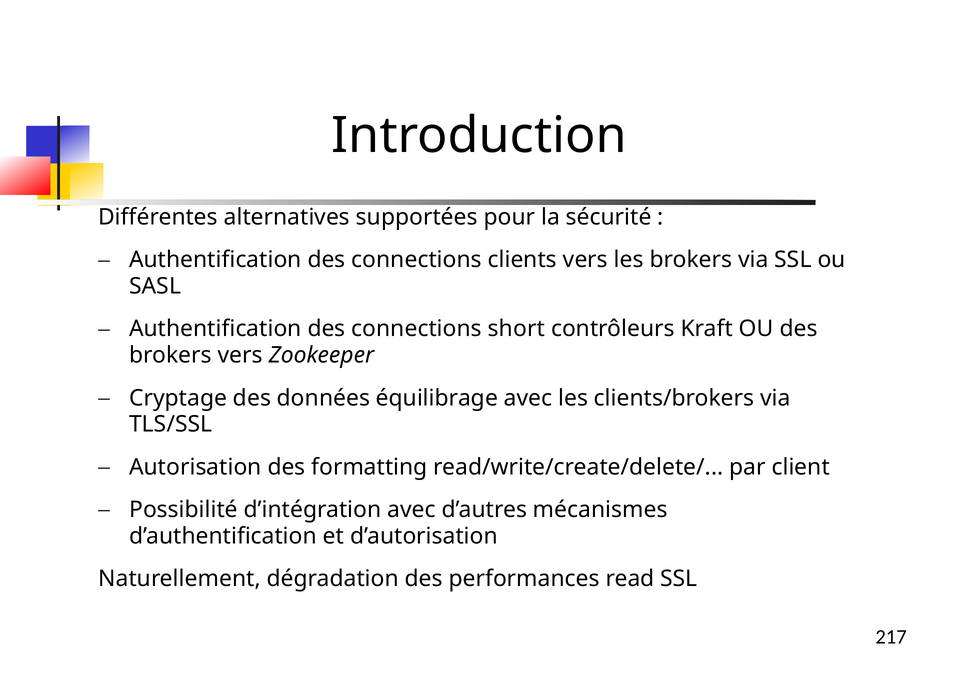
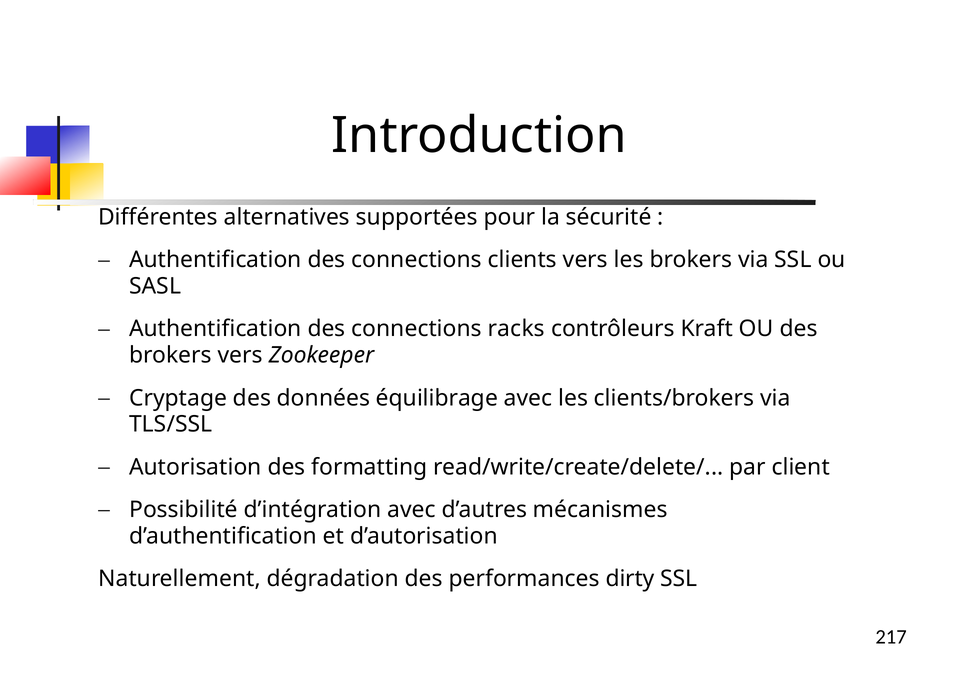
short: short -> racks
read: read -> dirty
